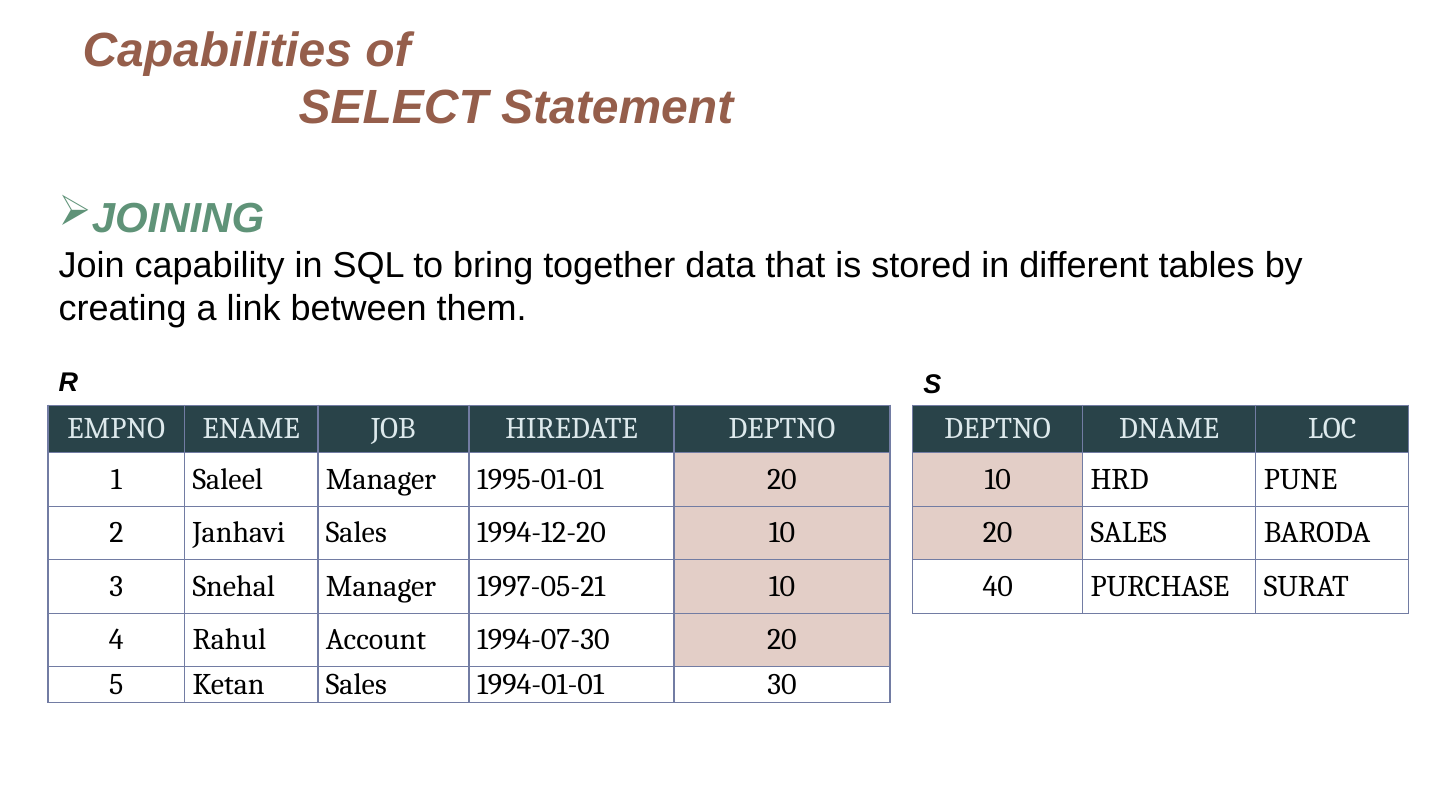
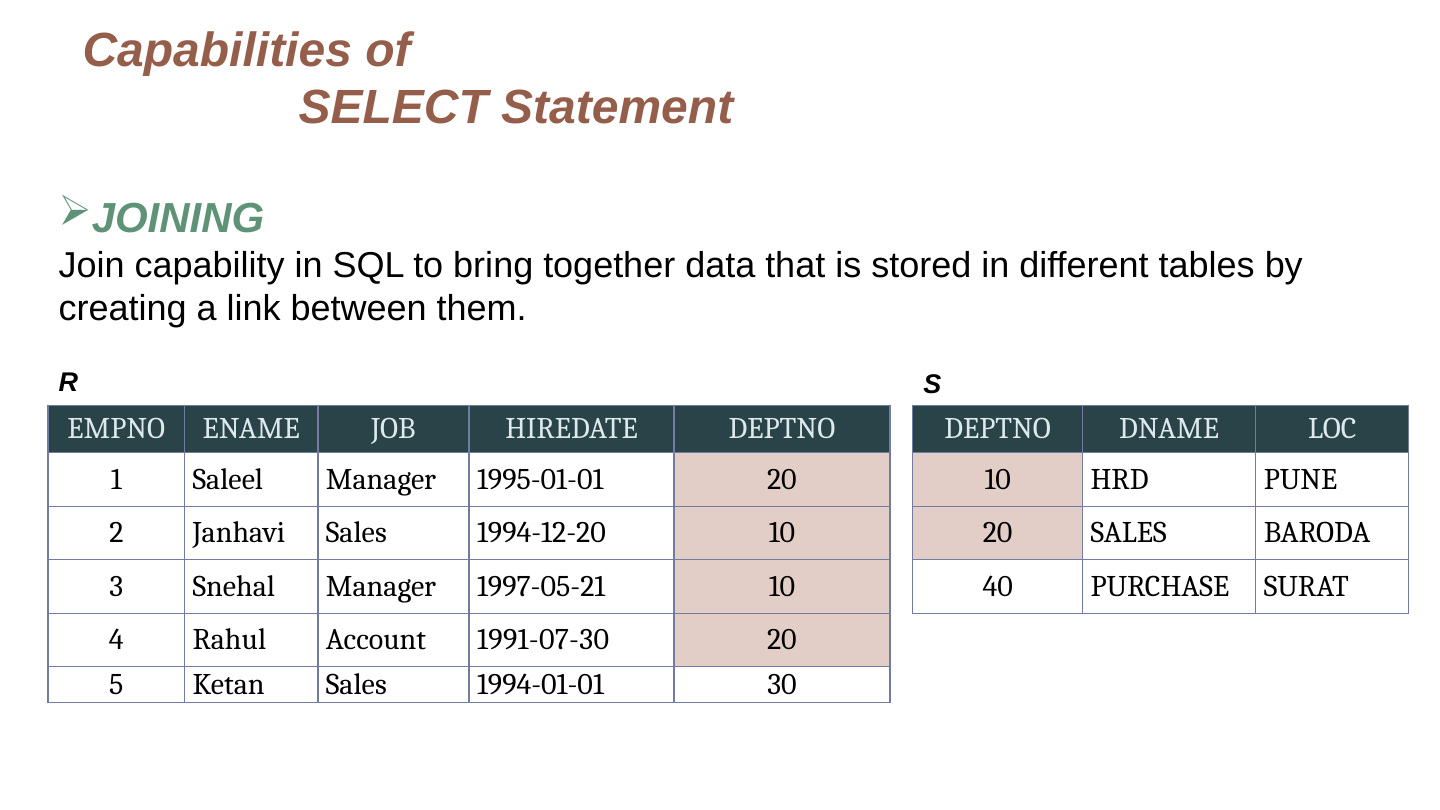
1994-07-30: 1994-07-30 -> 1991-07-30
